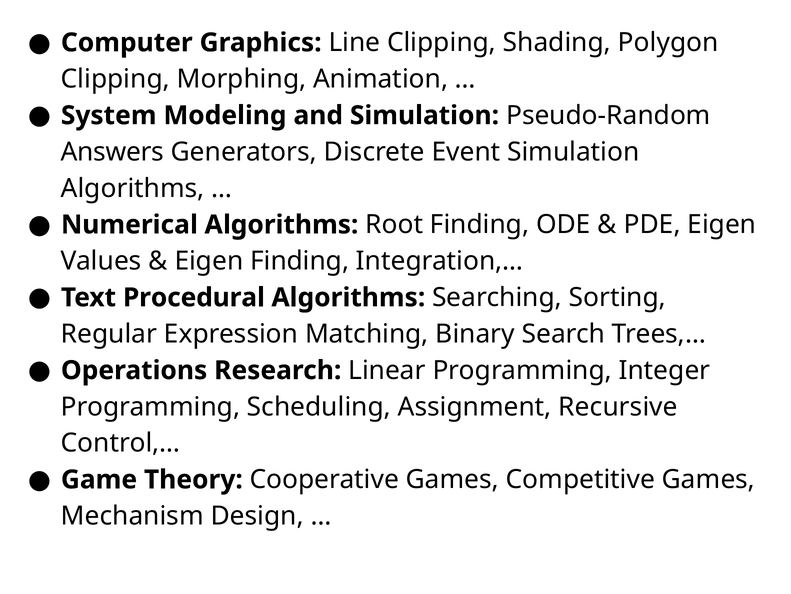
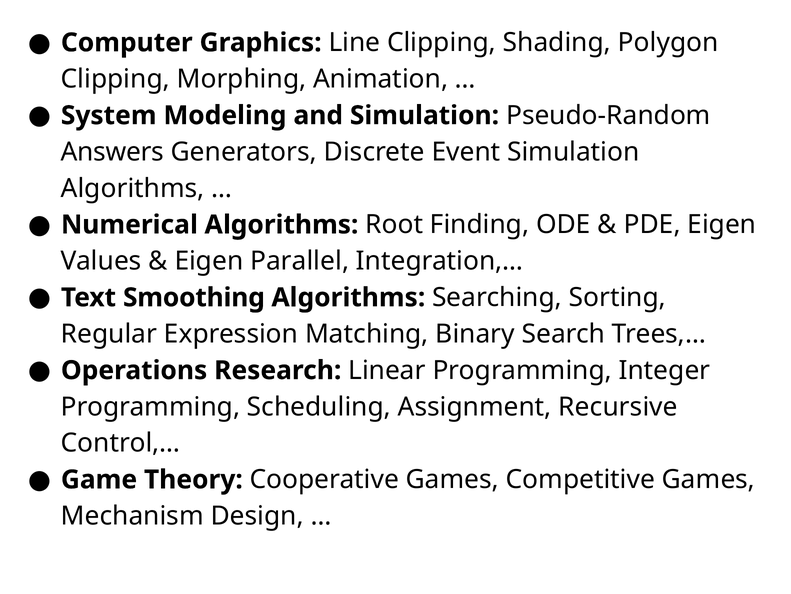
Eigen Finding: Finding -> Parallel
Procedural: Procedural -> Smoothing
